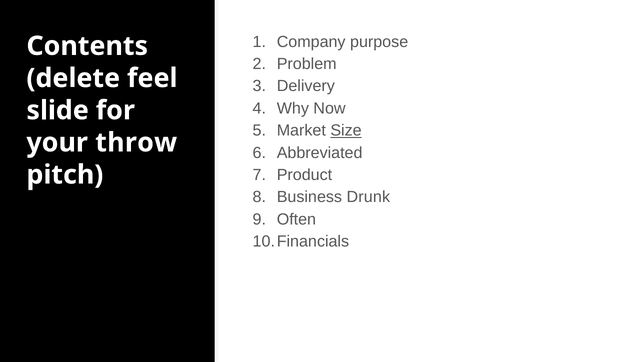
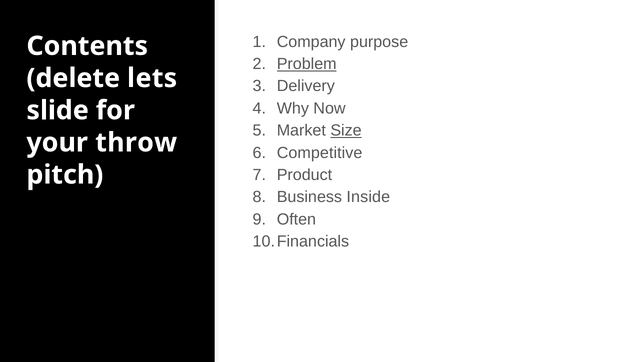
Problem underline: none -> present
feel: feel -> lets
Abbreviated: Abbreviated -> Competitive
Drunk: Drunk -> Inside
